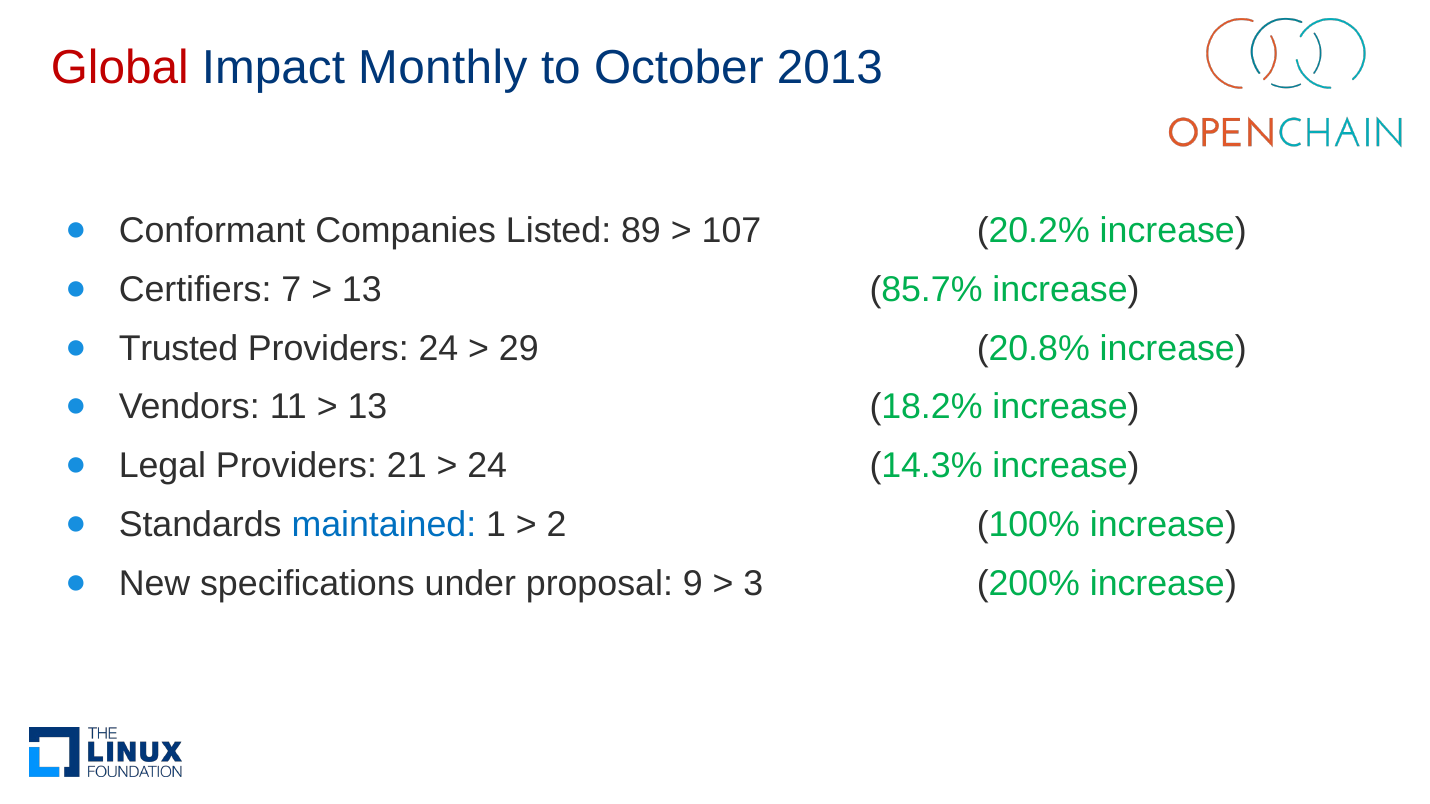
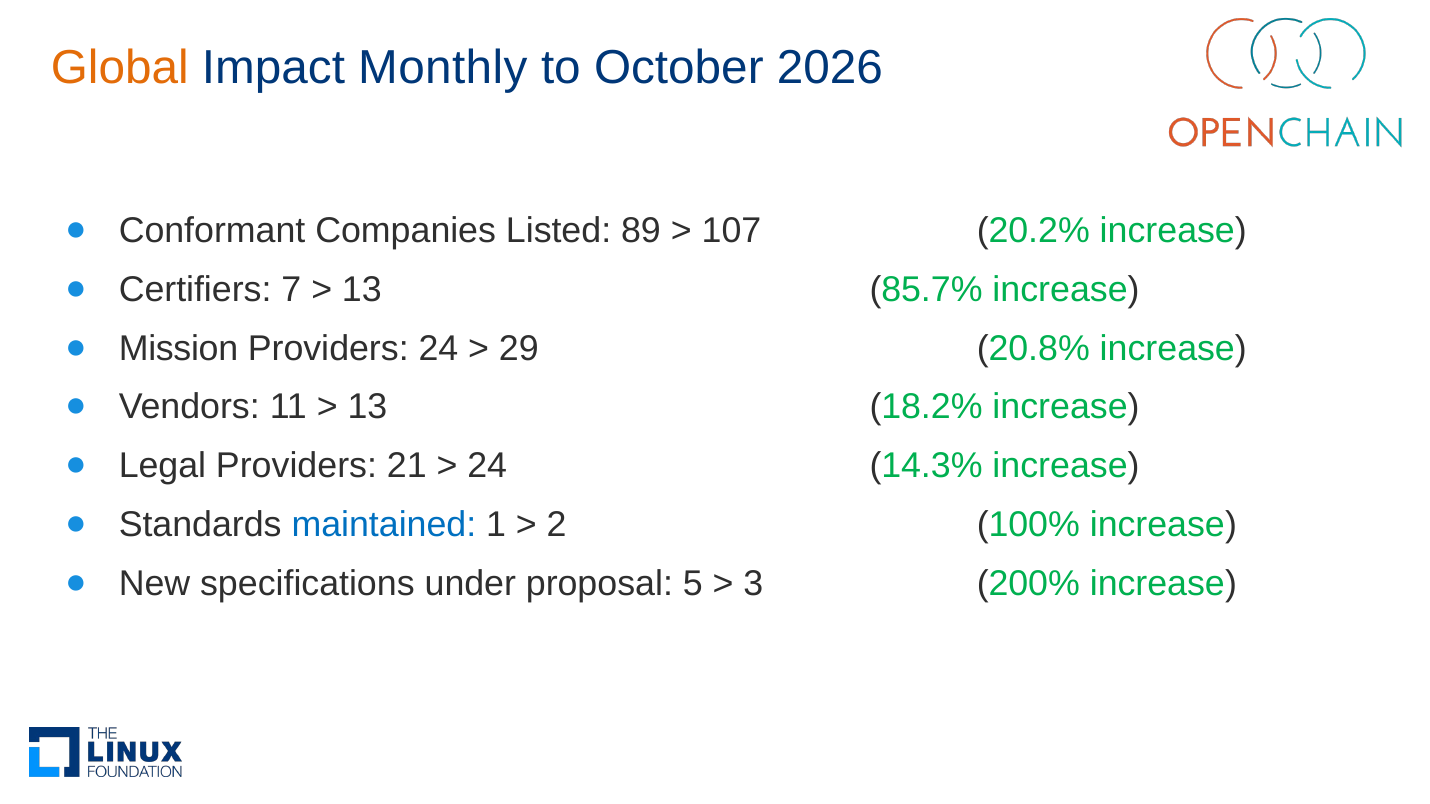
Global colour: red -> orange
2013: 2013 -> 2026
Trusted: Trusted -> Mission
9: 9 -> 5
